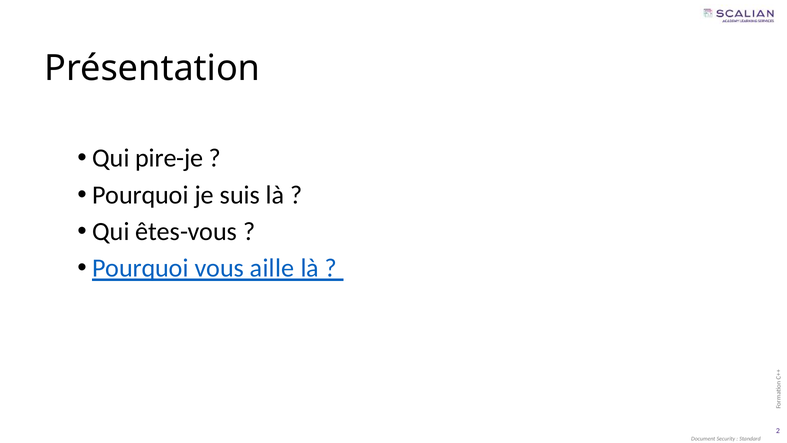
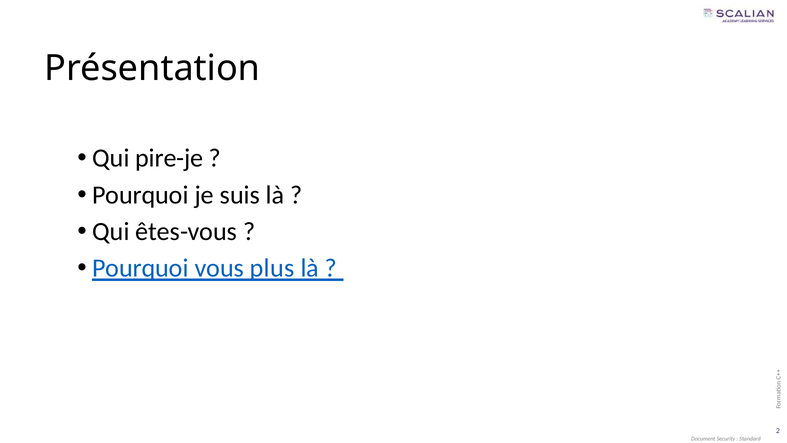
aille: aille -> plus
